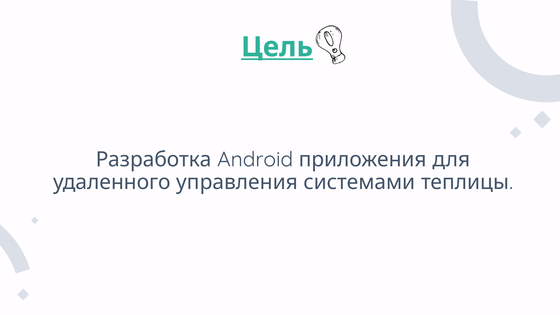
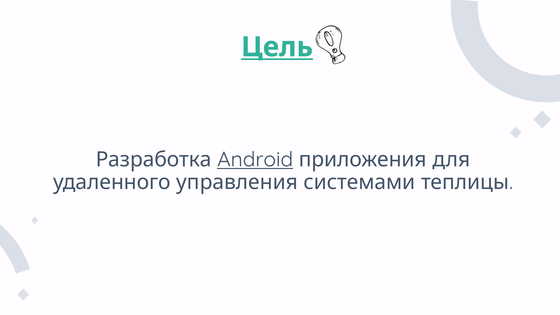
Android underline: none -> present
